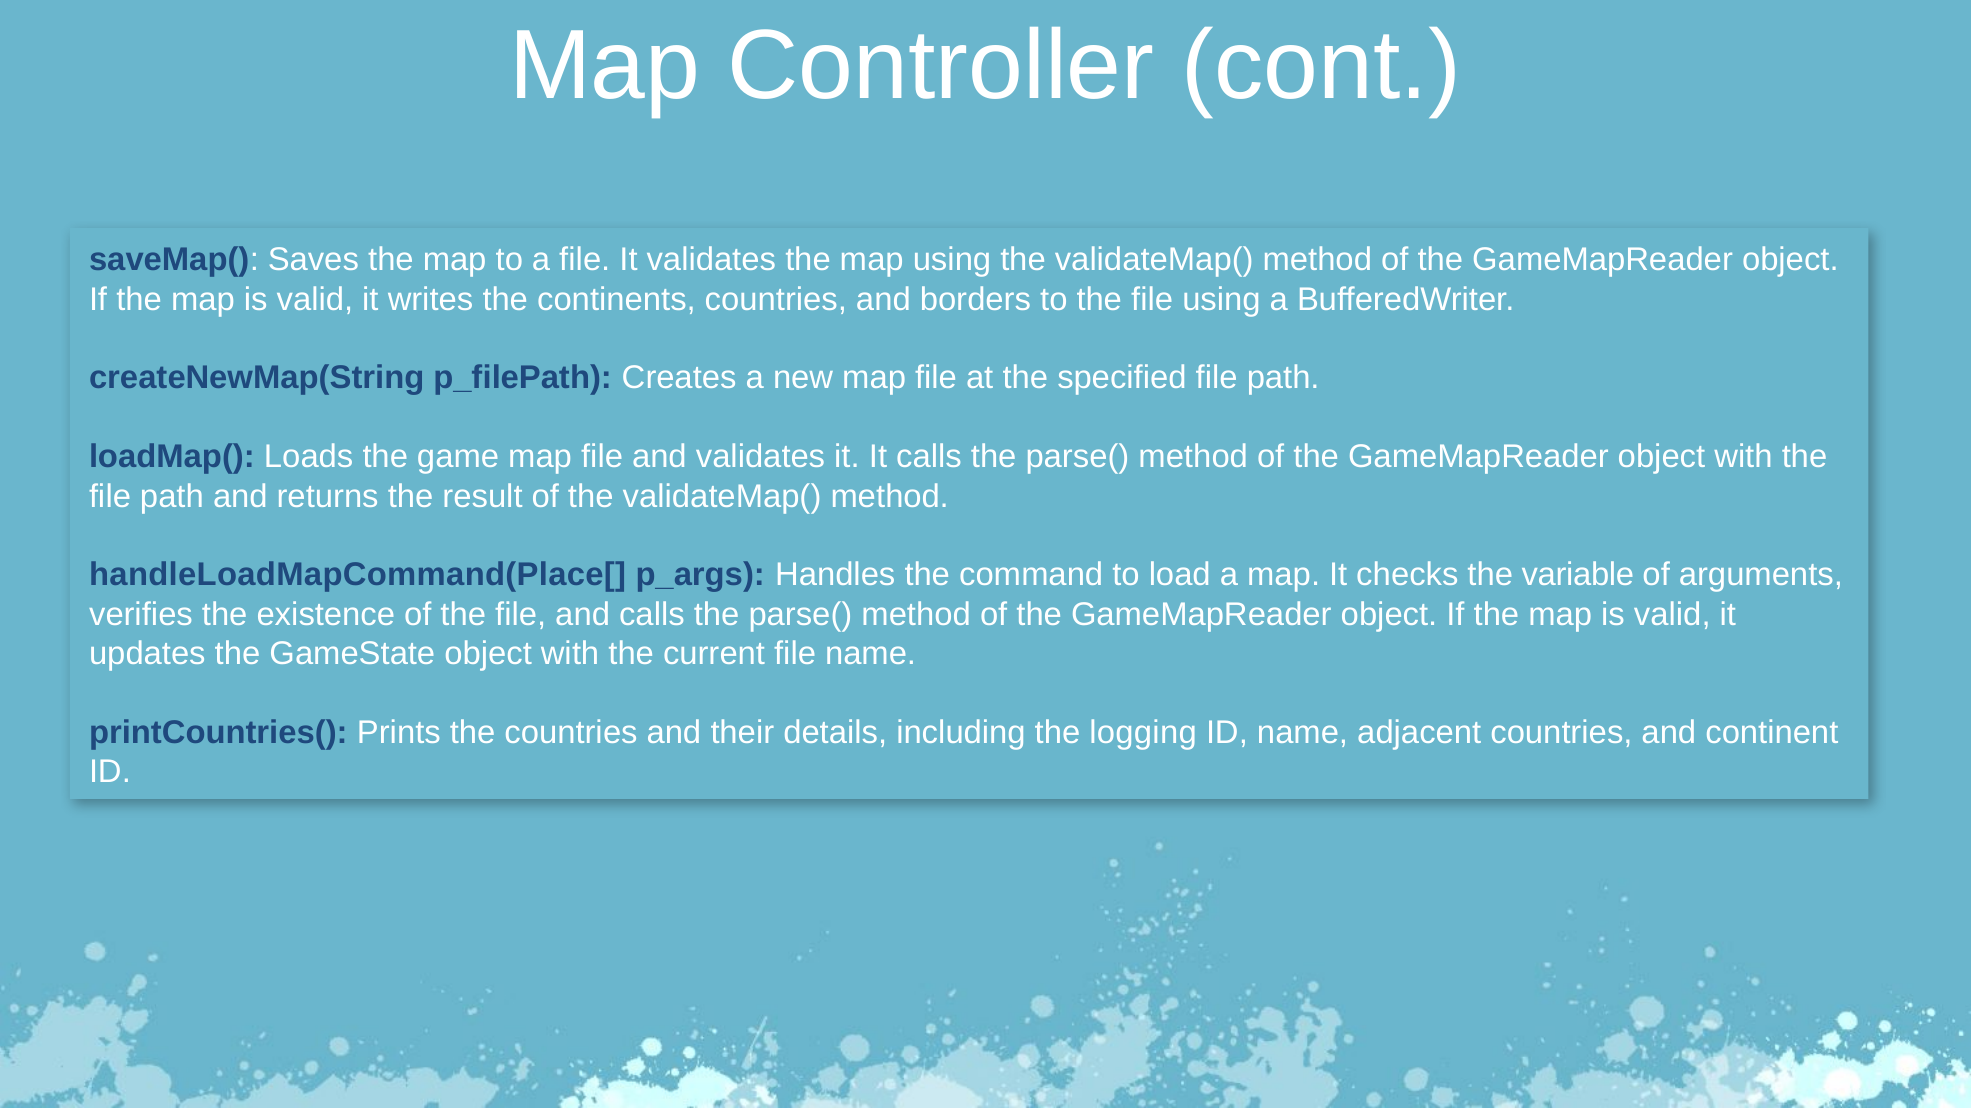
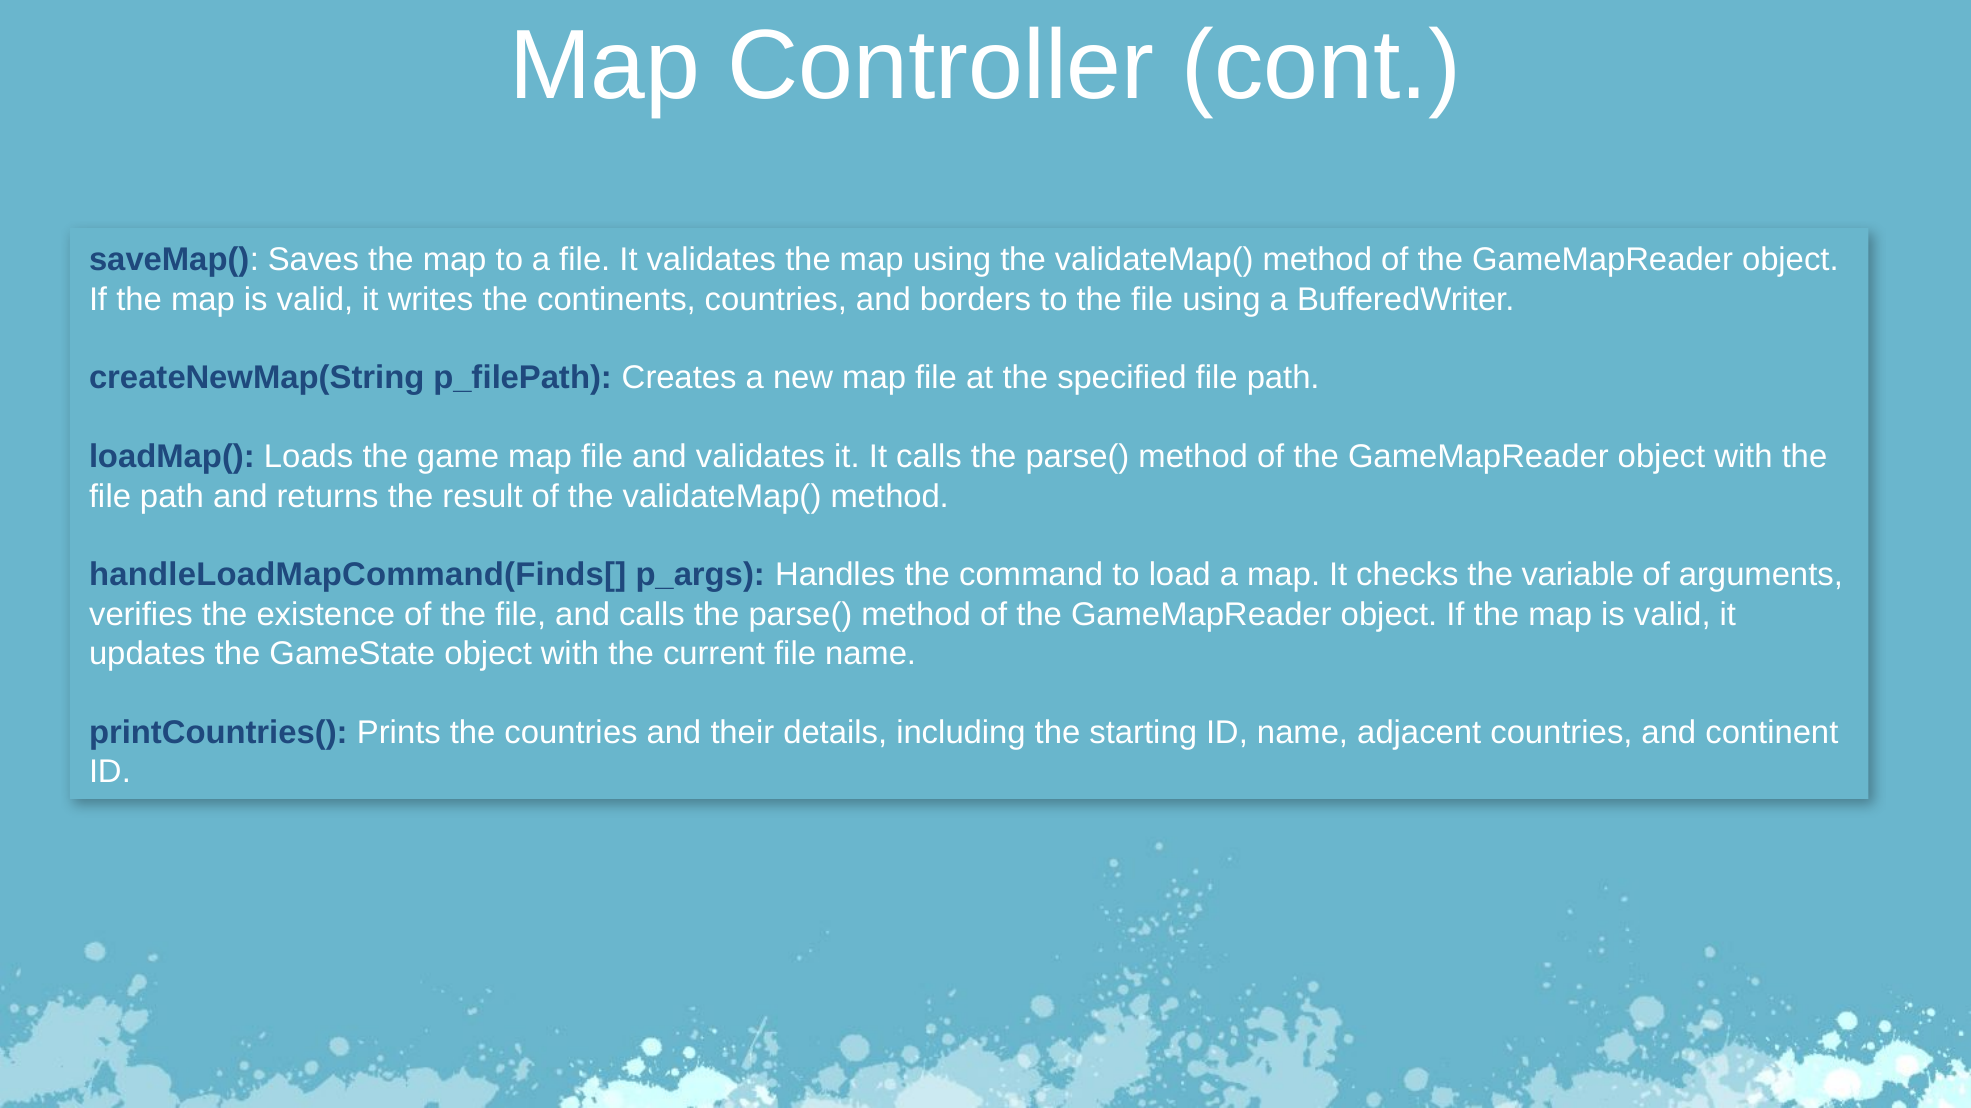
handleLoadMapCommand(Place[: handleLoadMapCommand(Place[ -> handleLoadMapCommand(Finds[
logging: logging -> starting
